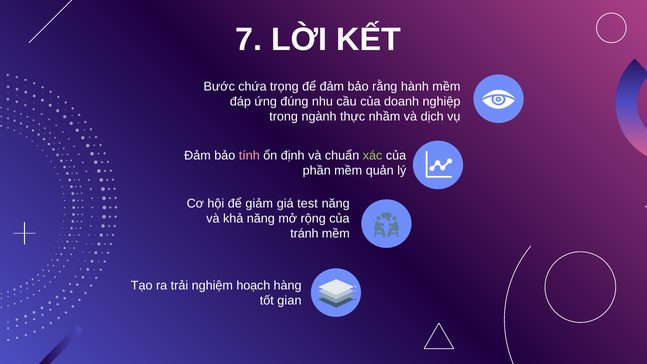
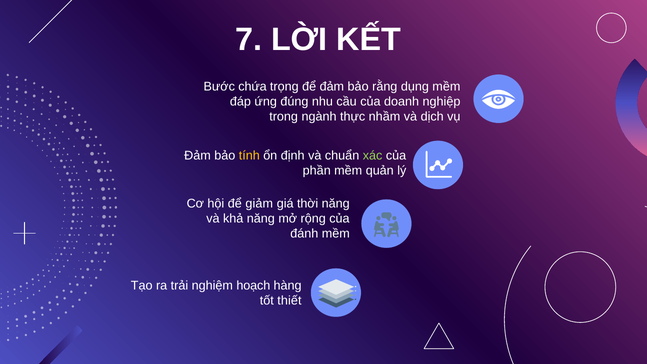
hành: hành -> dụng
tính colour: pink -> yellow
test: test -> thời
tránh: tránh -> đánh
gian: gian -> thiết
